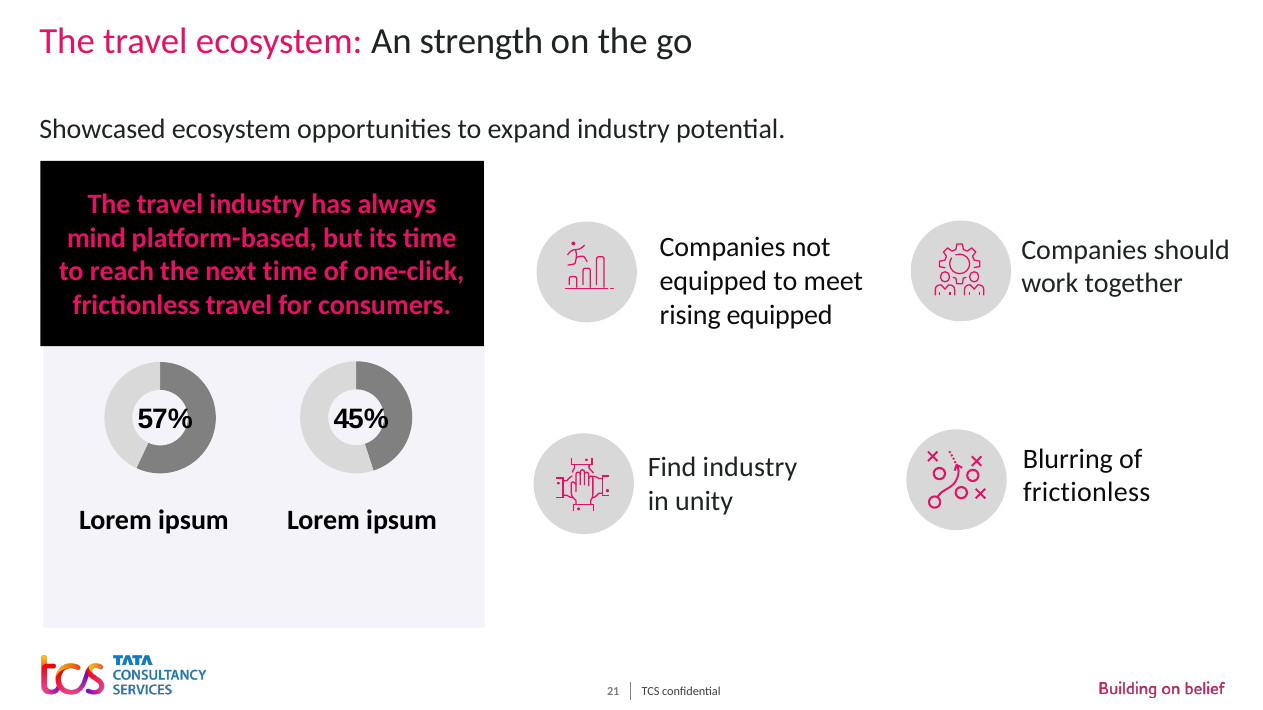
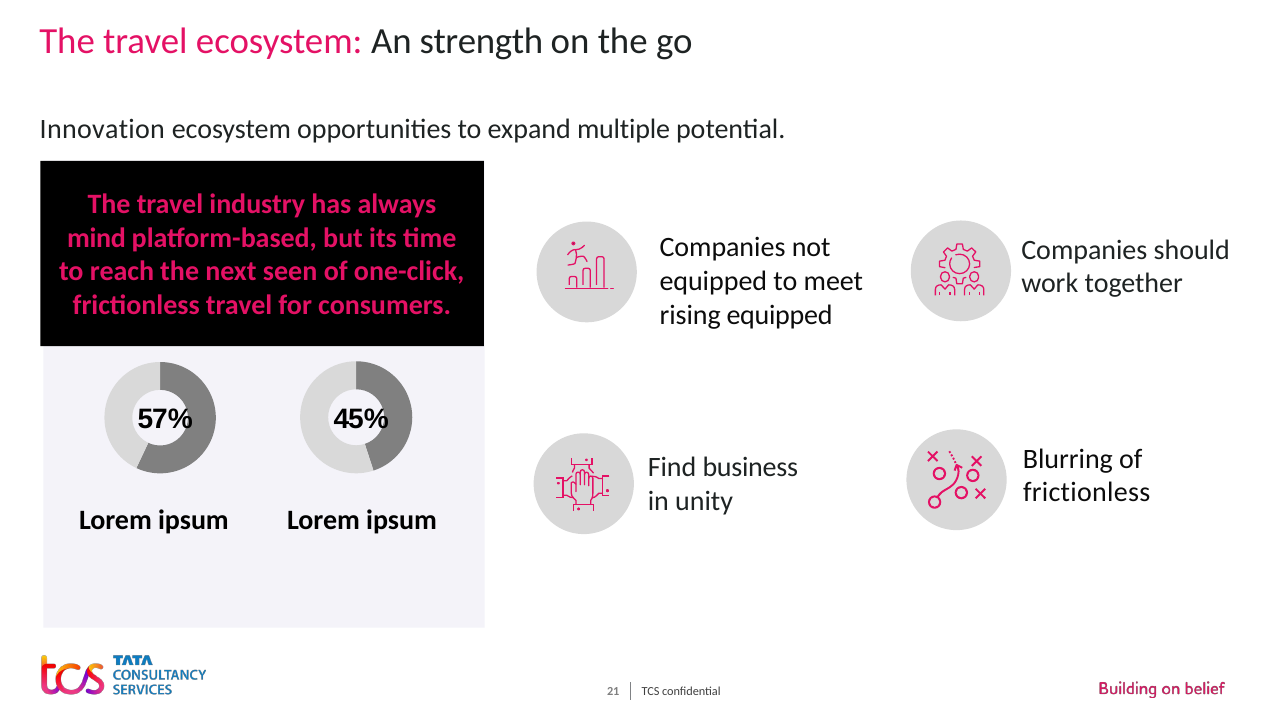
Showcased: Showcased -> Innovation
expand industry: industry -> multiple
next time: time -> seen
Find industry: industry -> business
